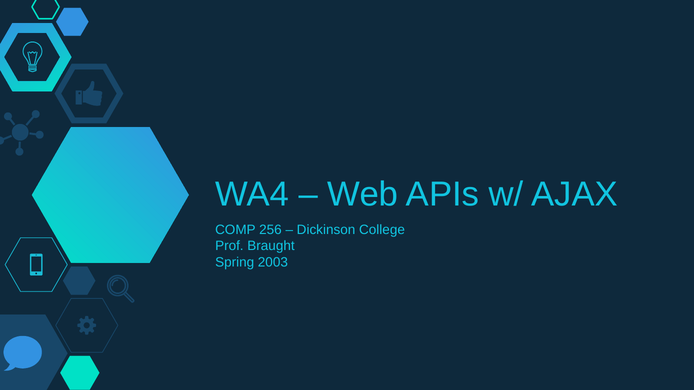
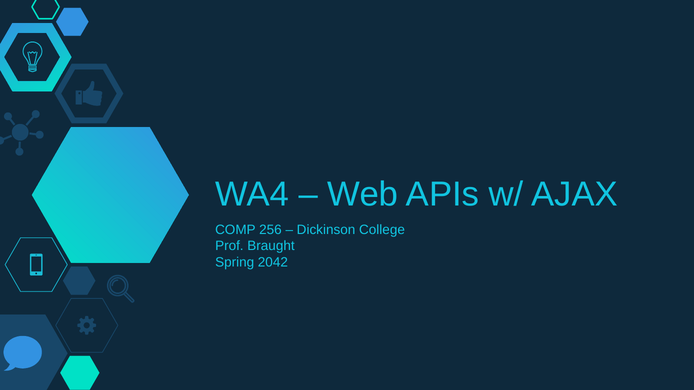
2003: 2003 -> 2042
